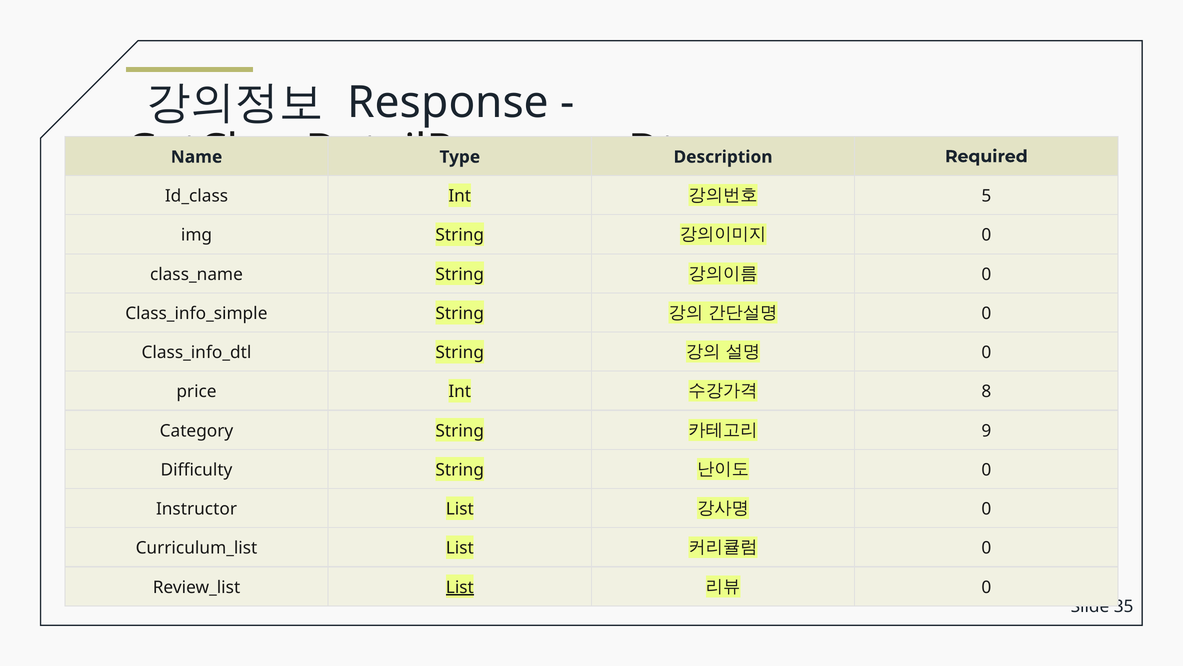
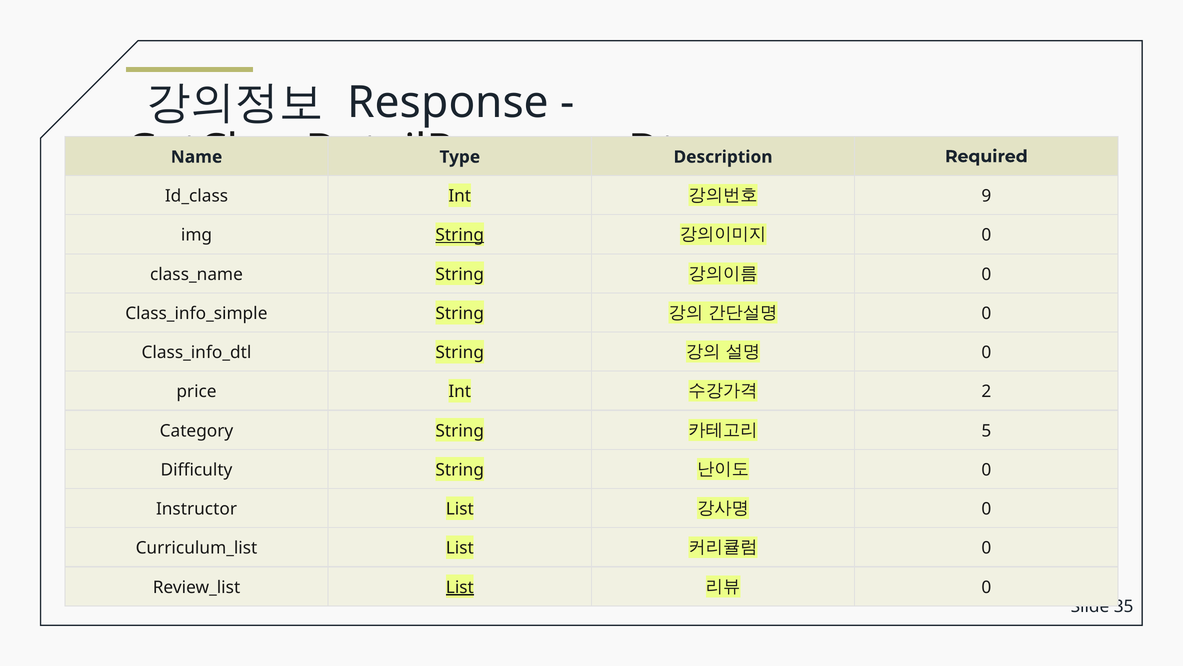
5: 5 -> 9
String at (460, 235) underline: none -> present
8: 8 -> 2
9: 9 -> 5
